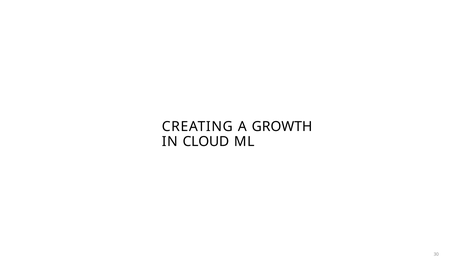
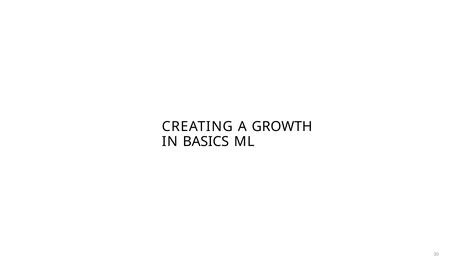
CLOUD: CLOUD -> BASICS
